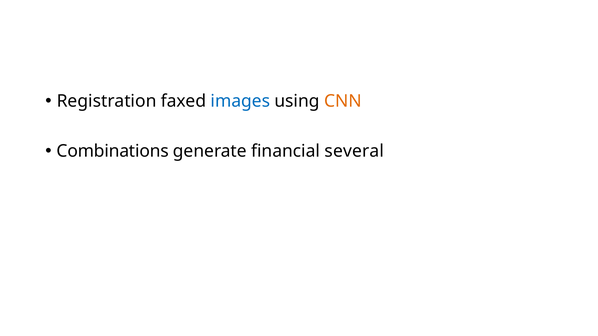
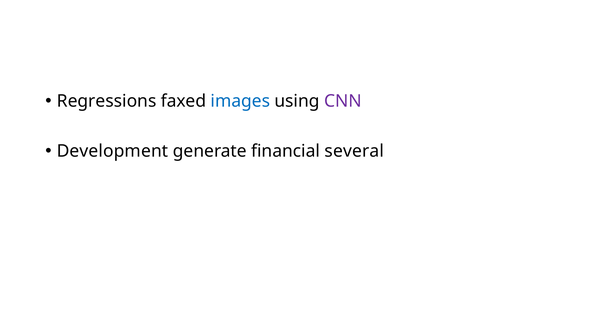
Registration: Registration -> Regressions
CNN colour: orange -> purple
Combinations: Combinations -> Development
